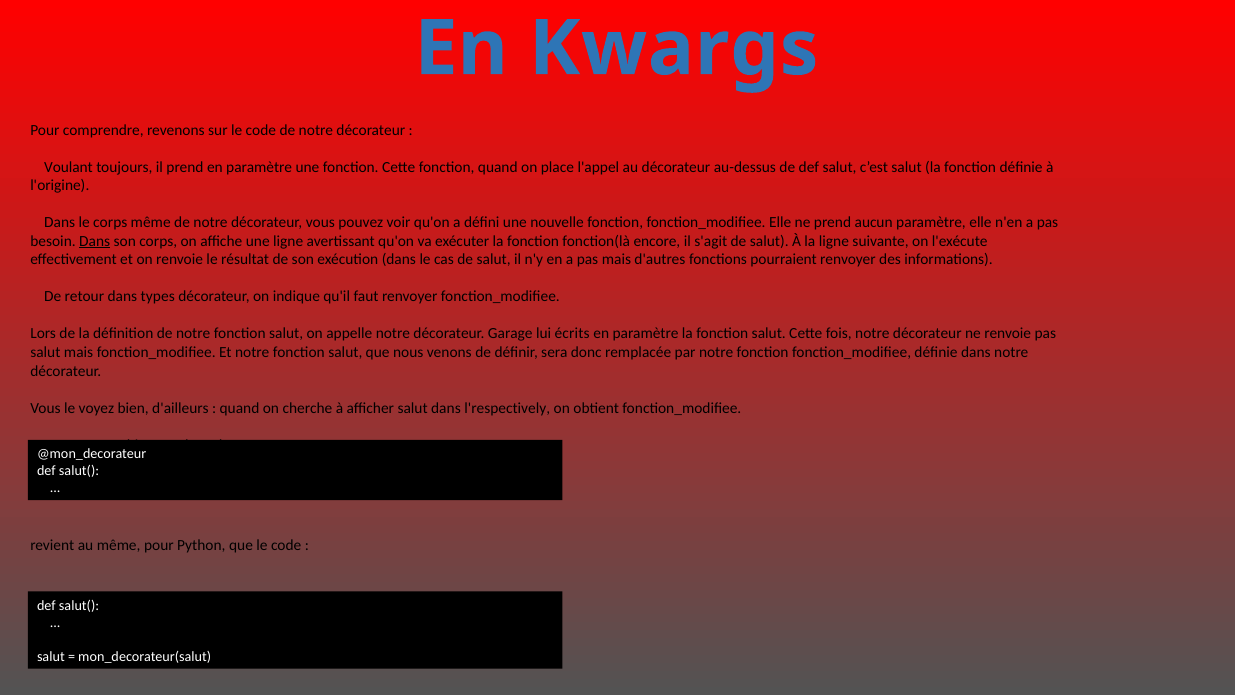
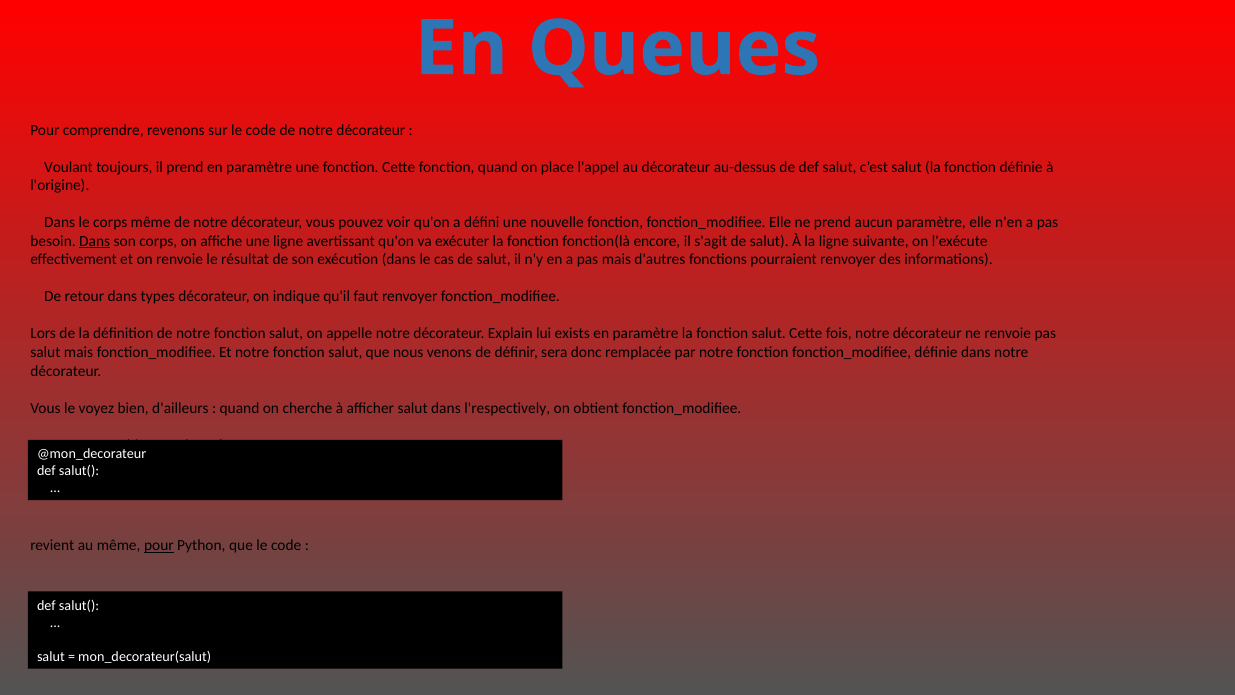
Kwargs: Kwargs -> Queues
Garage: Garage -> Explain
écrits: écrits -> exists
pour at (159, 545) underline: none -> present
